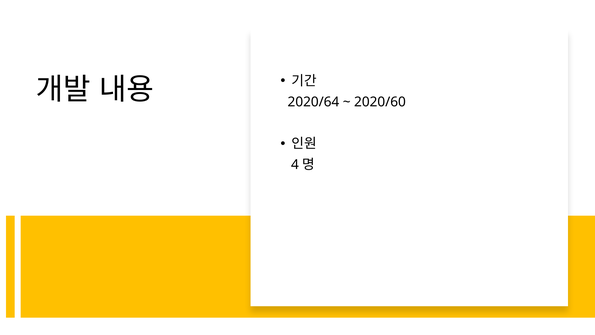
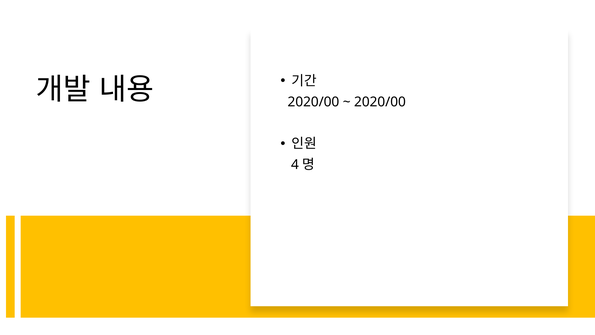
2020/64 at (313, 102): 2020/64 -> 2020/00
2020/60 at (380, 102): 2020/60 -> 2020/00
